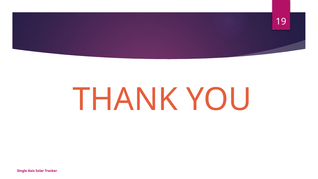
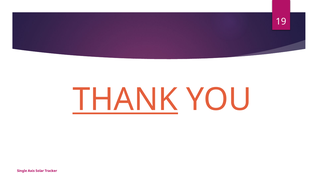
THANK underline: none -> present
